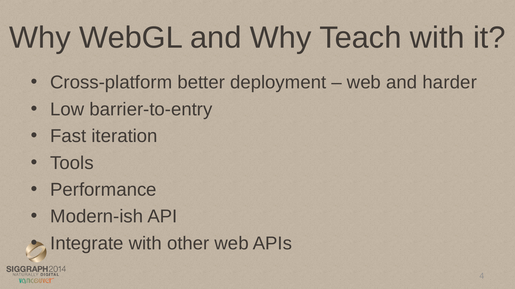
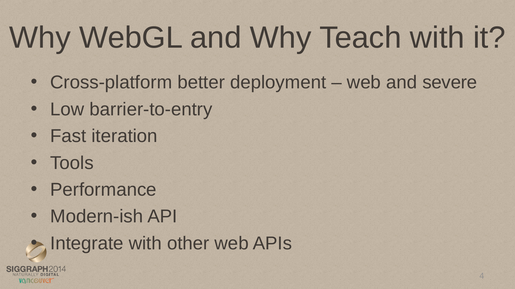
harder: harder -> severe
